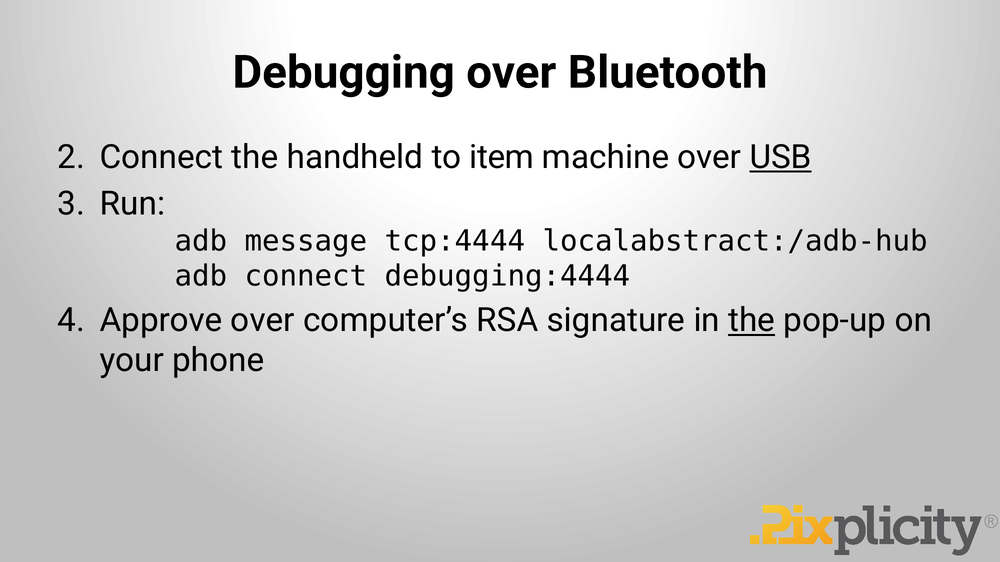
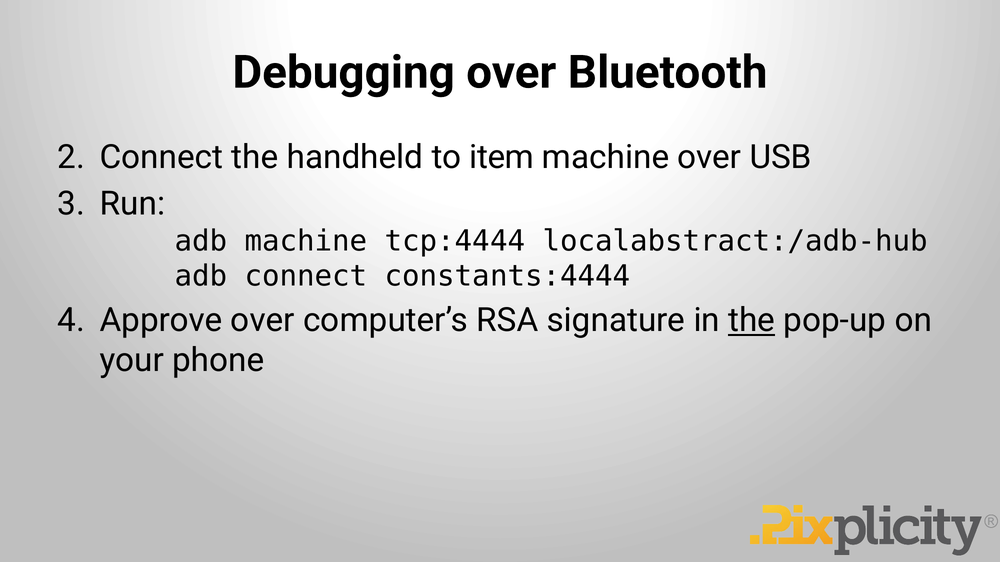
USB underline: present -> none
adb message: message -> machine
debugging:4444: debugging:4444 -> constants:4444
